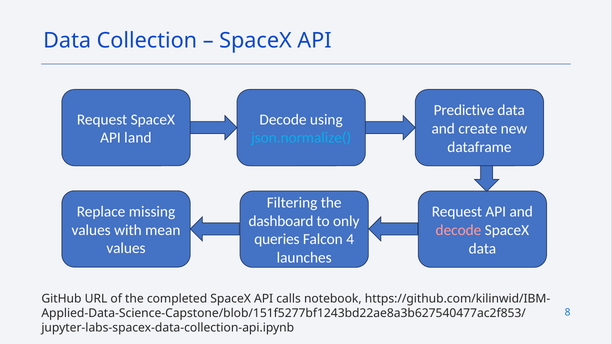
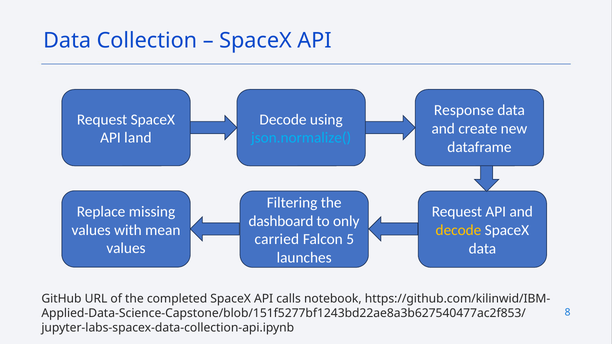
Predictive: Predictive -> Response
decode at (458, 230) colour: pink -> yellow
queries: queries -> carried
4: 4 -> 5
